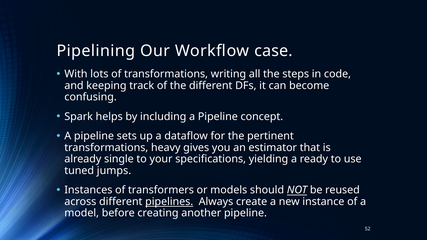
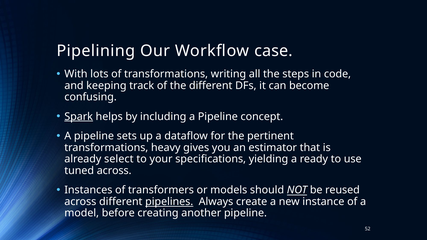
Spark underline: none -> present
single: single -> select
tuned jumps: jumps -> across
